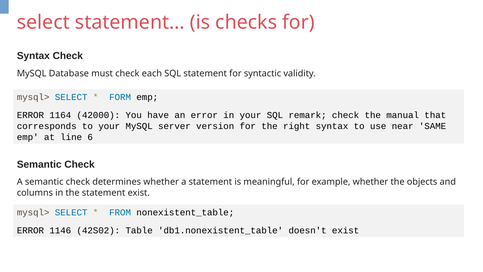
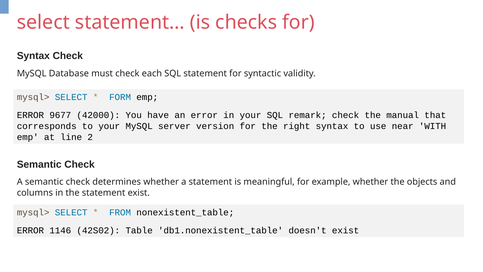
1164: 1164 -> 9677
SAME: SAME -> WITH
6: 6 -> 2
